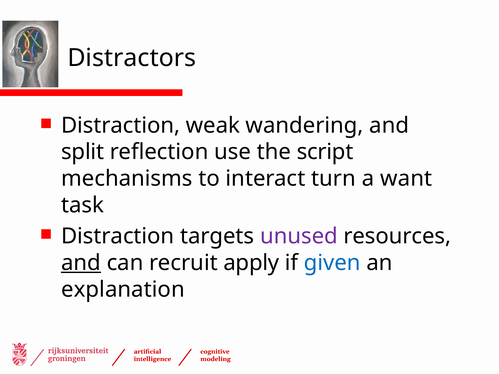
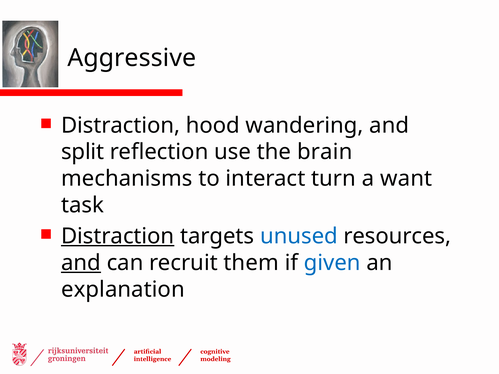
Distractors: Distractors -> Aggressive
weak: weak -> hood
script: script -> brain
Distraction at (118, 236) underline: none -> present
unused colour: purple -> blue
apply: apply -> them
